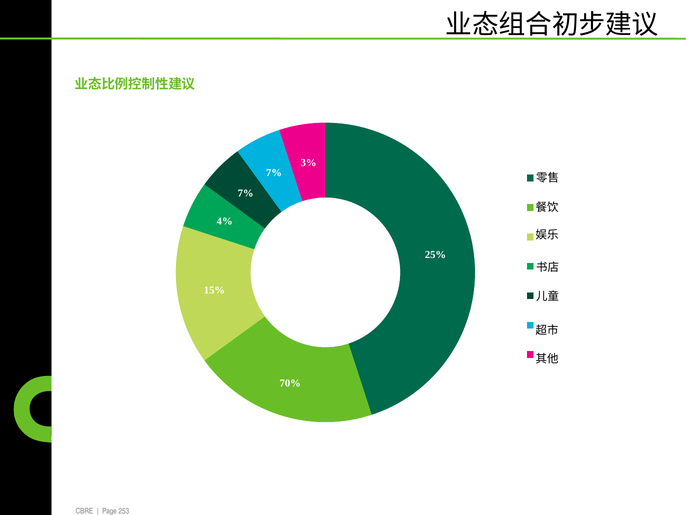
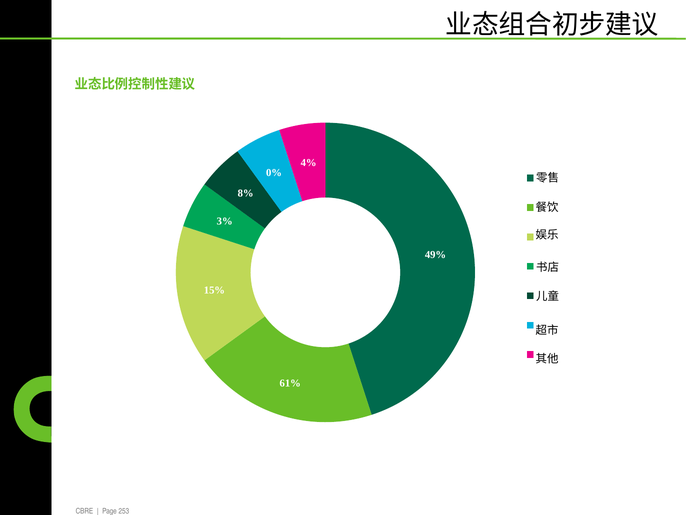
3%: 3% -> 4%
7% at (274, 173): 7% -> 0%
7% at (246, 193): 7% -> 8%
4%: 4% -> 3%
25%: 25% -> 49%
70%: 70% -> 61%
